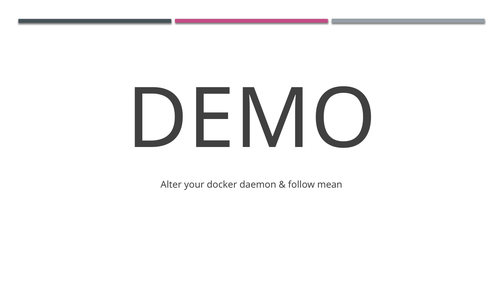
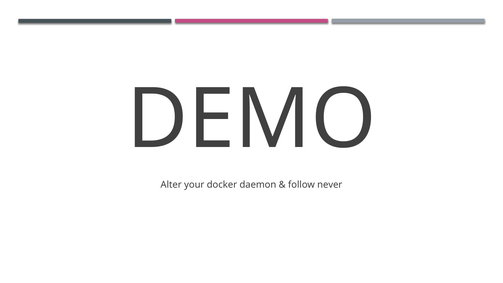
mean: mean -> never
